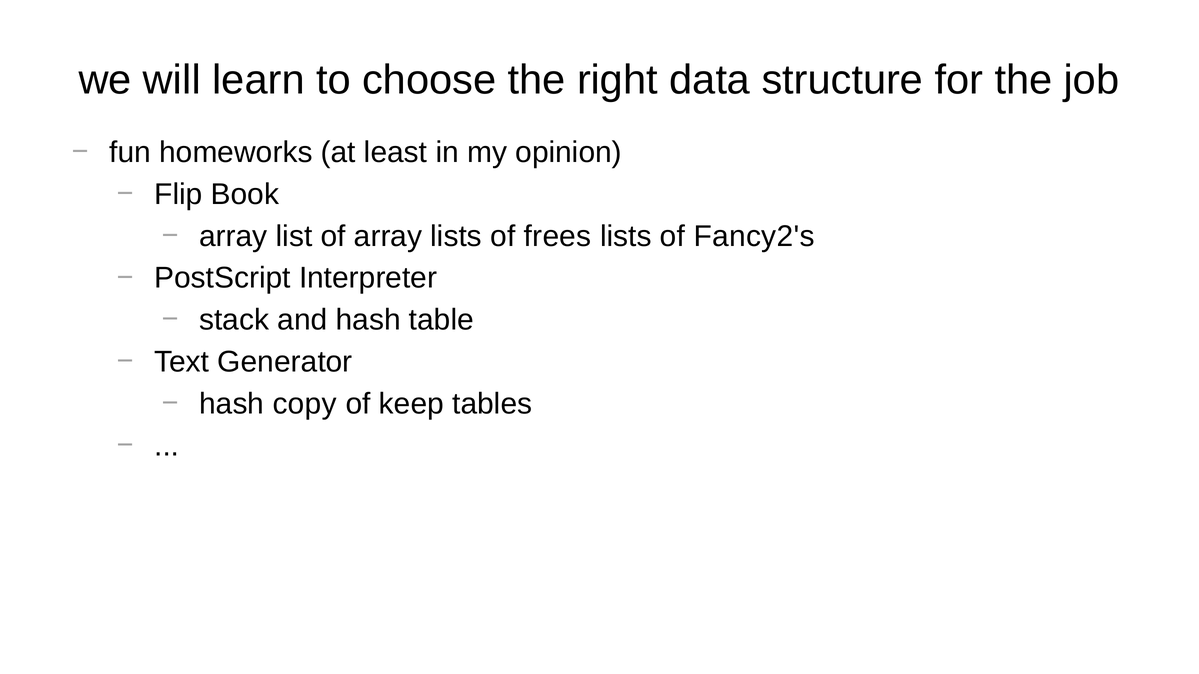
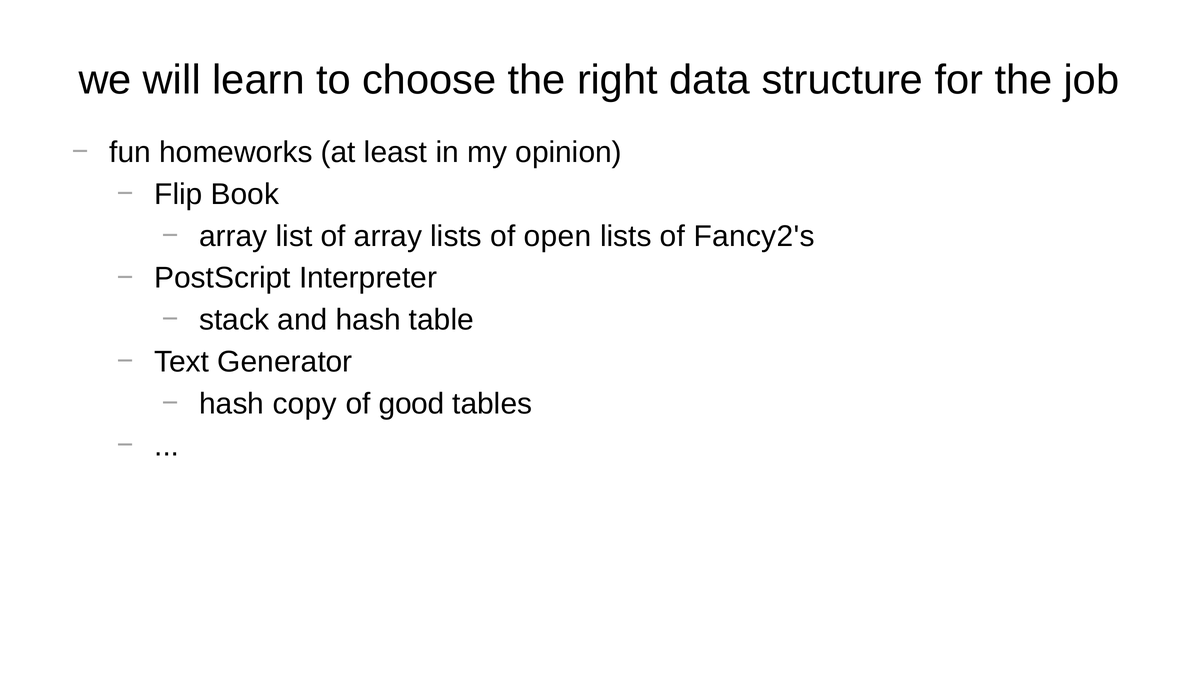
frees: frees -> open
keep: keep -> good
